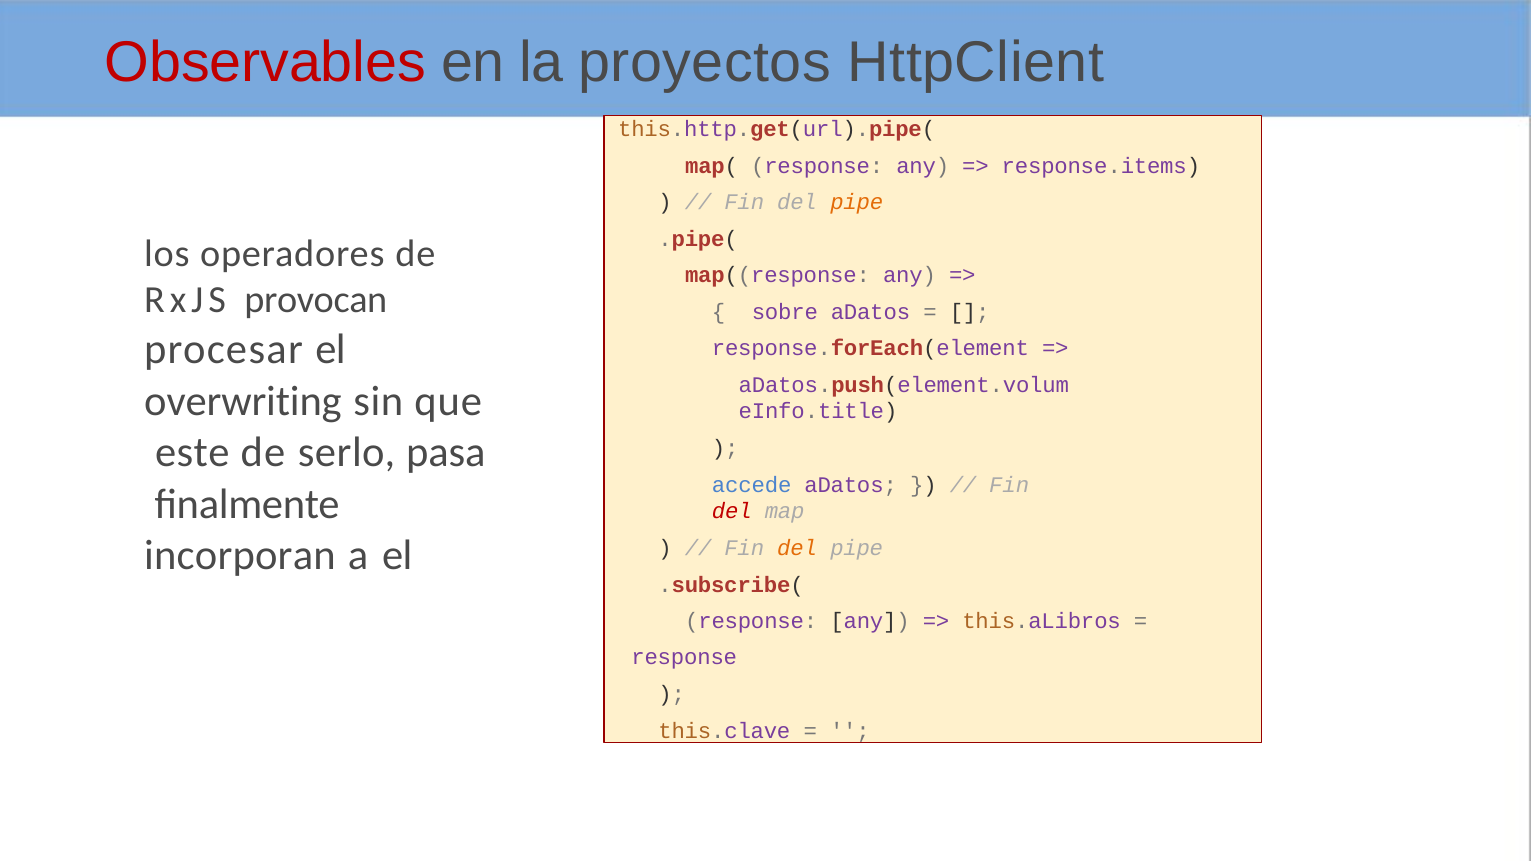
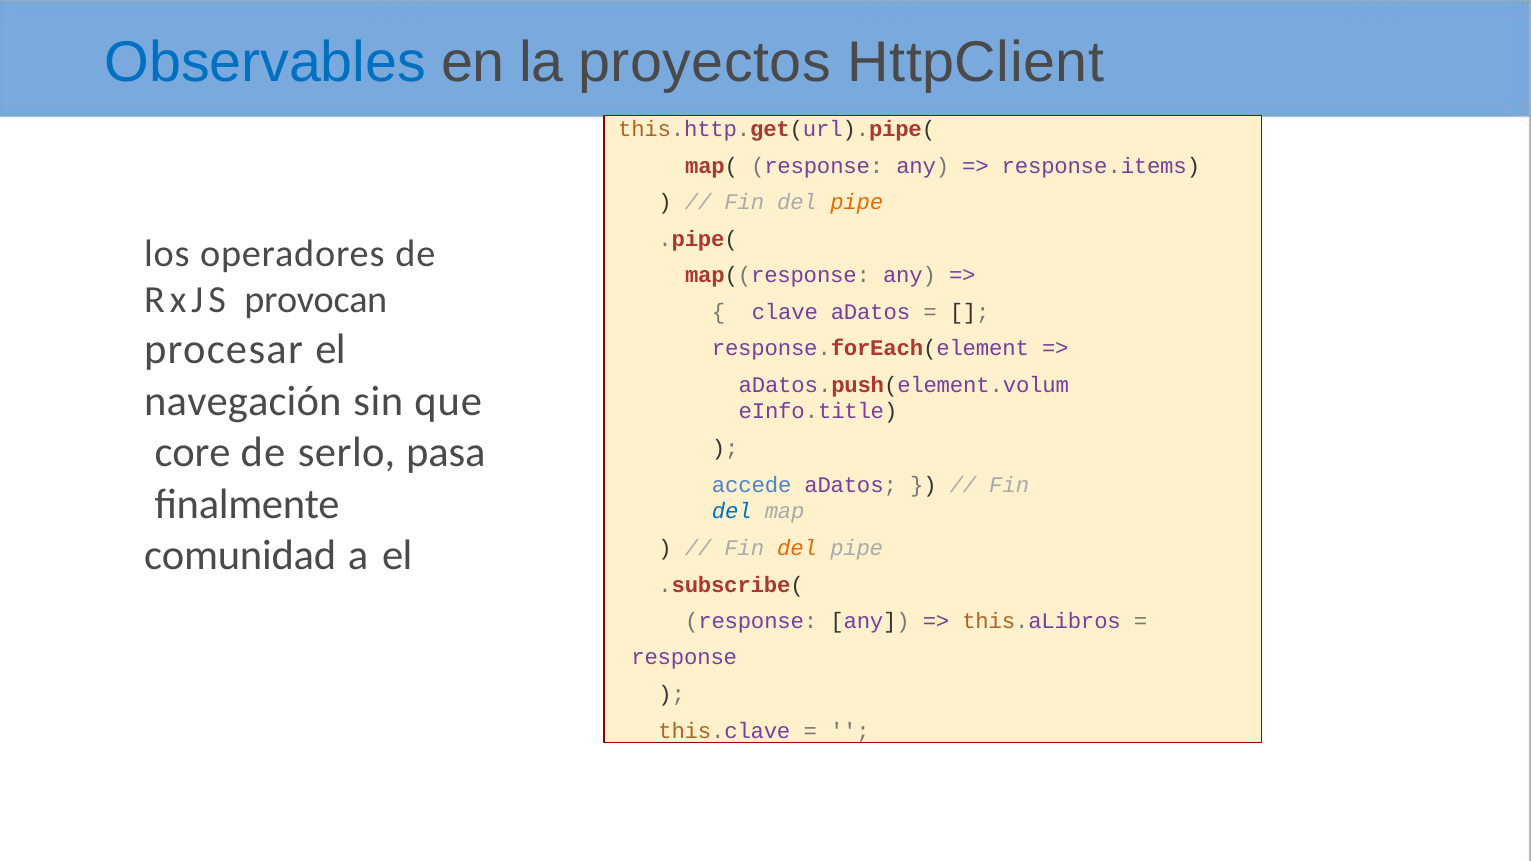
Observables colour: red -> blue
sobre: sobre -> clave
overwriting: overwriting -> navegación
este: este -> core
del at (732, 512) colour: red -> blue
incorporan: incorporan -> comunidad
